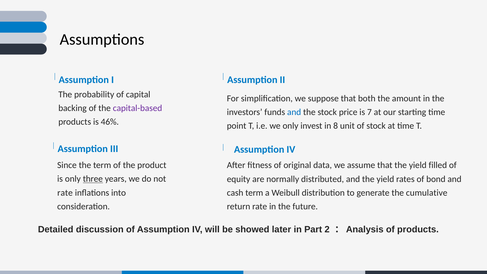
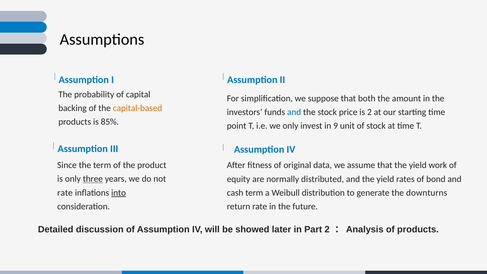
capital-based colour: purple -> orange
is 7: 7 -> 2
46%: 46% -> 85%
8: 8 -> 9
filled: filled -> work
into underline: none -> present
cumulative: cumulative -> downturns
